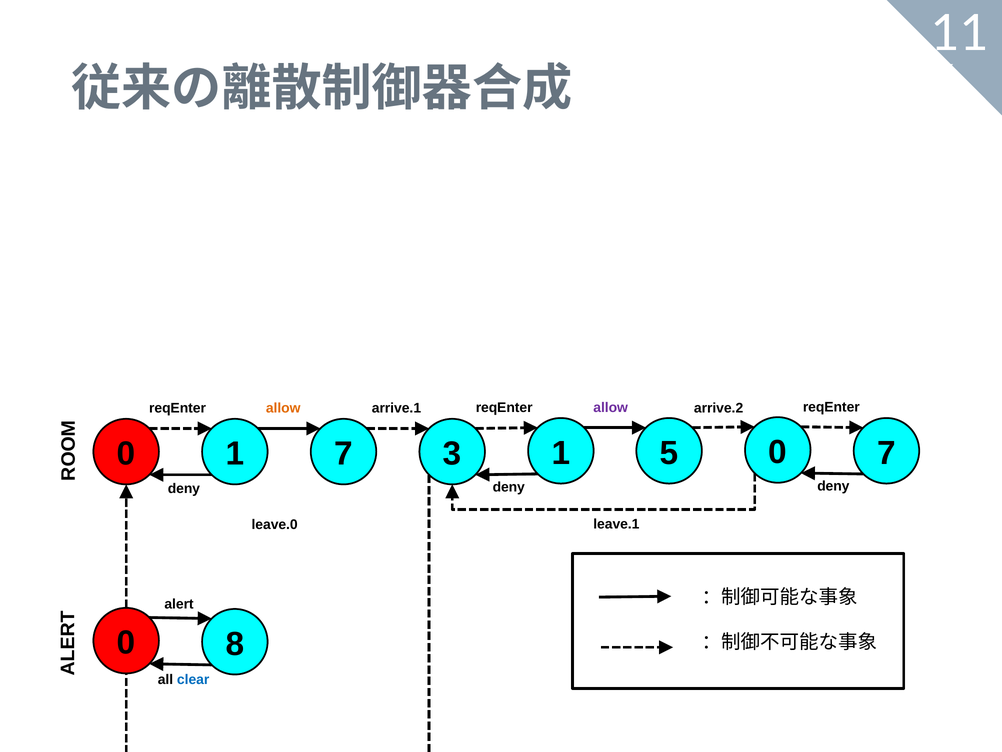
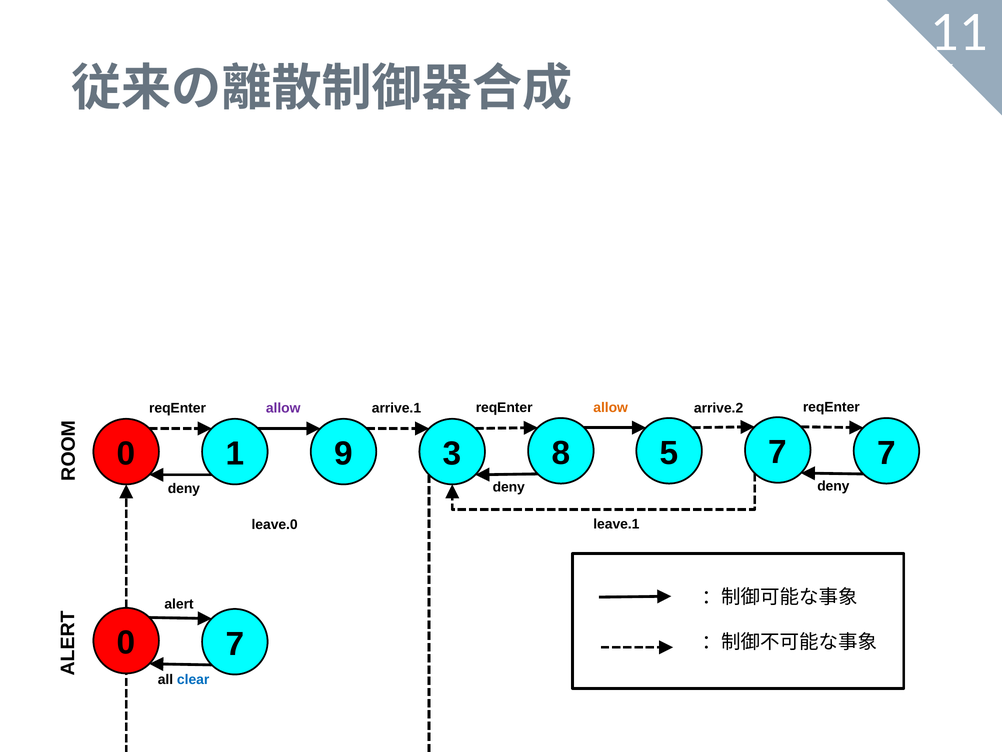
allow at (611, 407) colour: purple -> orange
allow at (283, 408) colour: orange -> purple
5 0: 0 -> 7
1 7: 7 -> 9
3 1: 1 -> 8
0 8: 8 -> 7
